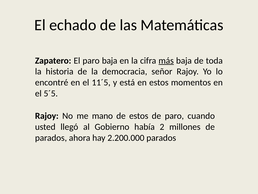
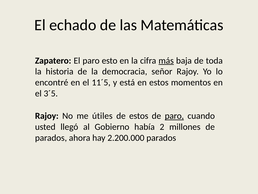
paro baja: baja -> esto
5´5: 5´5 -> 3´5
mano: mano -> útiles
paro at (174, 116) underline: none -> present
